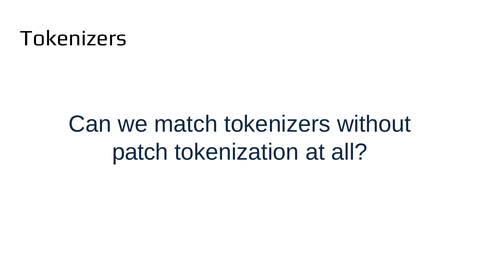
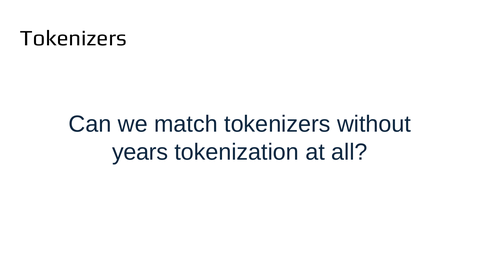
patch: patch -> years
